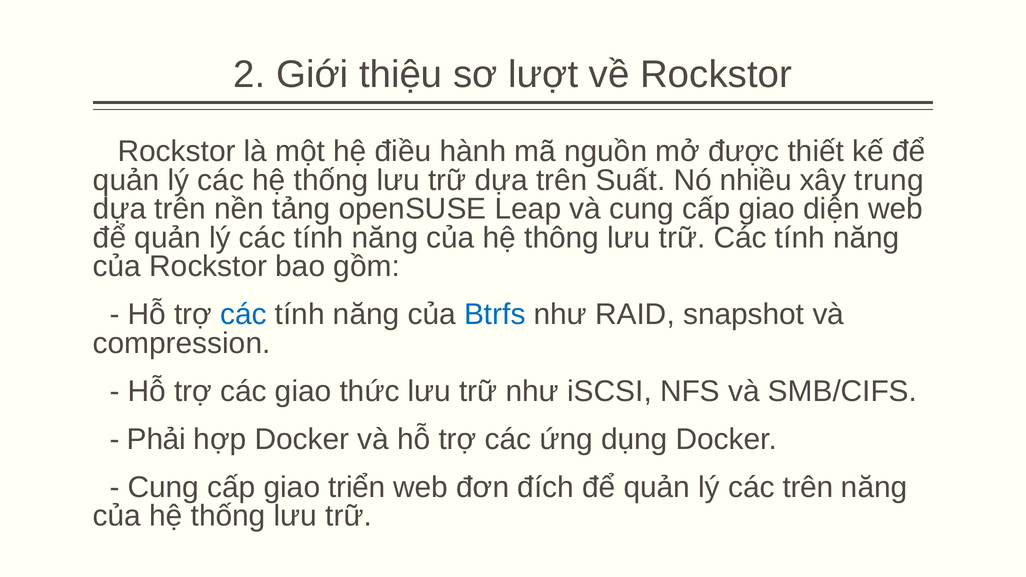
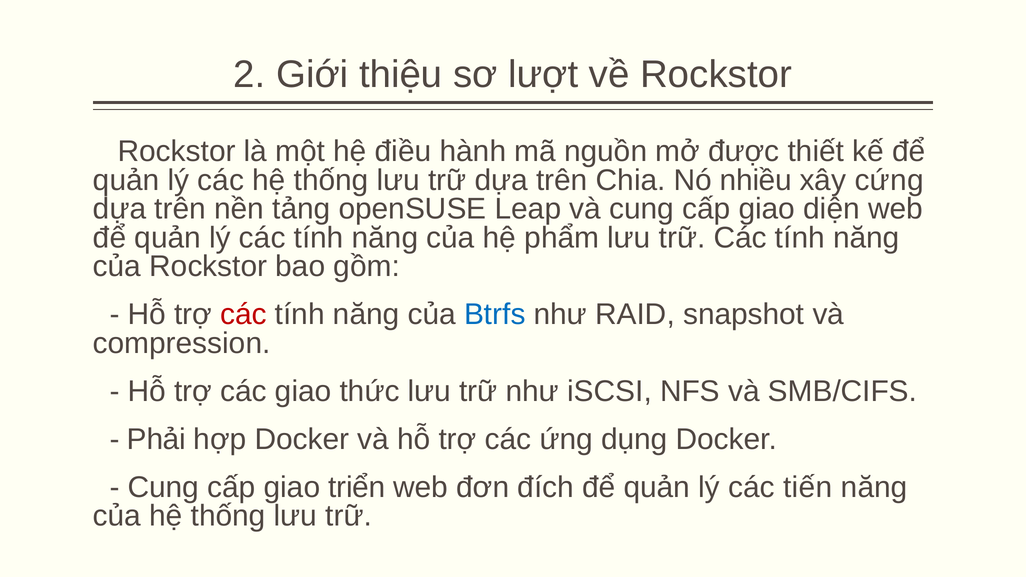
Suất: Suất -> Chia
trung: trung -> cứng
thông: thông -> phẩm
các at (243, 315) colour: blue -> red
các trên: trên -> tiến
